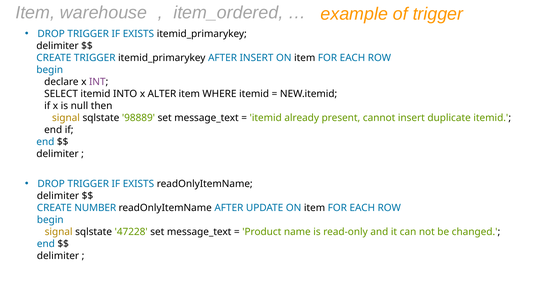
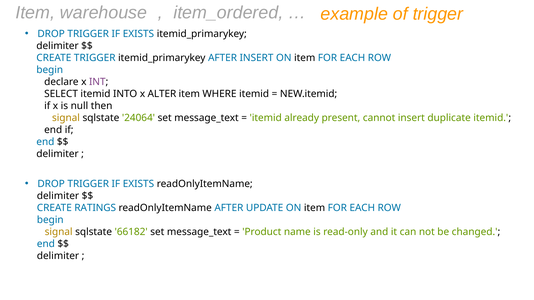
98889: 98889 -> 24064
NUMBER: NUMBER -> RATINGS
47228: 47228 -> 66182
